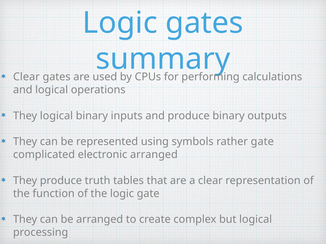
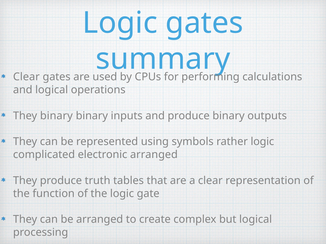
They logical: logical -> binary
rather gate: gate -> logic
